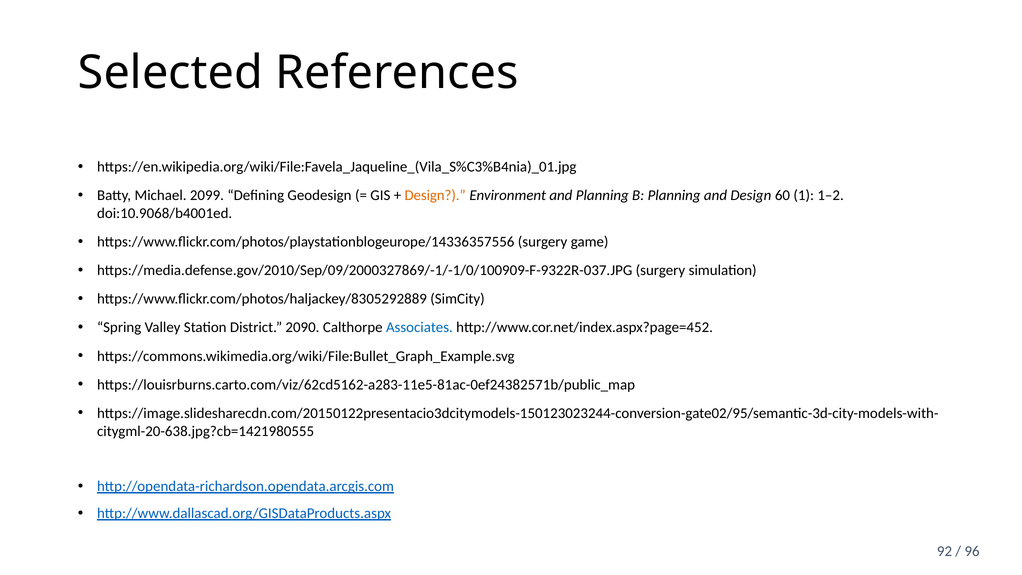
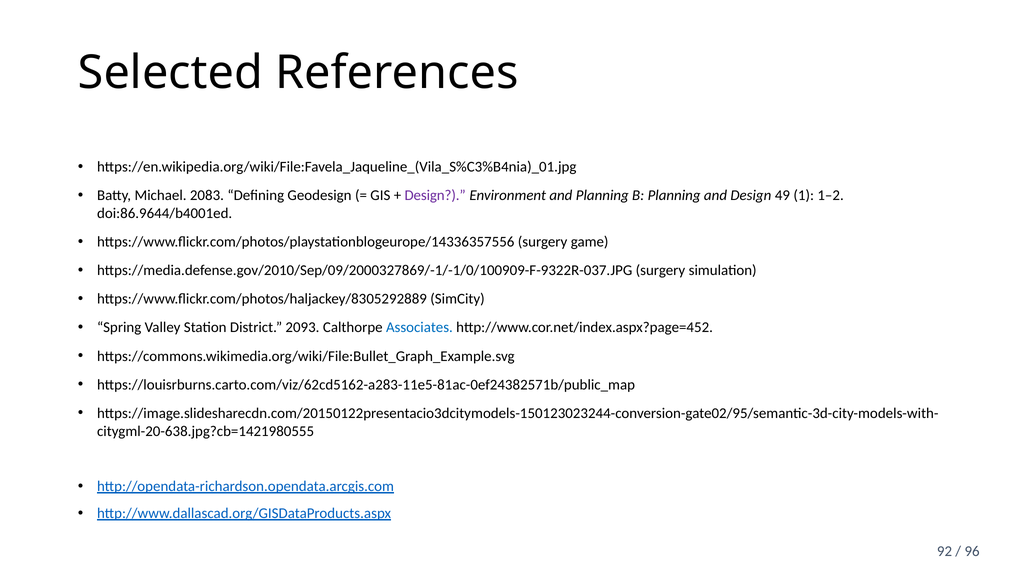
2099: 2099 -> 2083
Design at (435, 195) colour: orange -> purple
60: 60 -> 49
doi:10.9068/b4001ed: doi:10.9068/b4001ed -> doi:86.9644/b4001ed
2090: 2090 -> 2093
